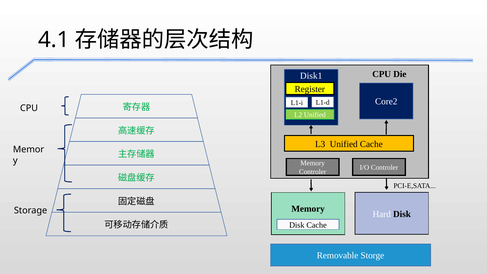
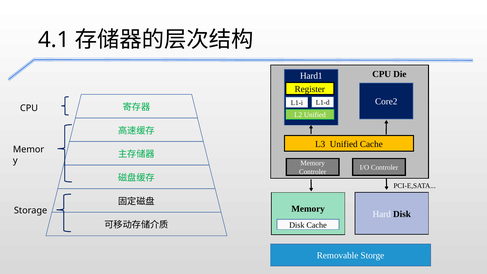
Disk1: Disk1 -> Hard1
